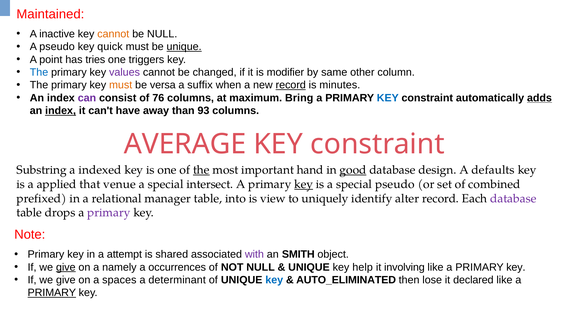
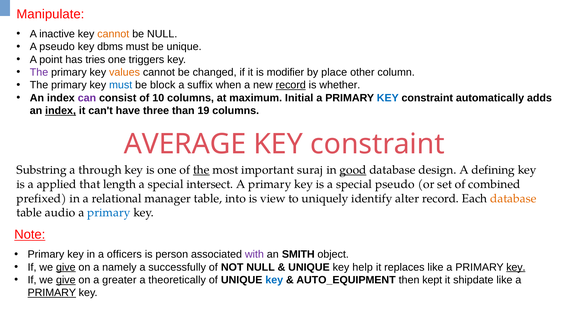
Maintained: Maintained -> Manipulate
quick: quick -> dbms
unique at (184, 47) underline: present -> none
The at (39, 72) colour: blue -> purple
values colour: purple -> orange
same: same -> place
must at (121, 85) colour: orange -> blue
versa: versa -> block
minutes: minutes -> whether
76: 76 -> 10
Bring: Bring -> Initial
adds underline: present -> none
away: away -> three
93: 93 -> 19
indexed: indexed -> through
hand: hand -> suraj
defaults: defaults -> defining
venue: venue -> length
key at (304, 184) underline: present -> none
database at (513, 199) colour: purple -> orange
drops: drops -> audio
primary at (109, 213) colour: purple -> blue
Note underline: none -> present
attempt: attempt -> officers
shared: shared -> person
occurrences: occurrences -> successfully
involving: involving -> replaces
key at (516, 267) underline: none -> present
give at (66, 280) underline: none -> present
spaces: spaces -> greater
determinant: determinant -> theoretically
AUTO_ELIMINATED: AUTO_ELIMINATED -> AUTO_EQUIPMENT
lose: lose -> kept
declared: declared -> shipdate
